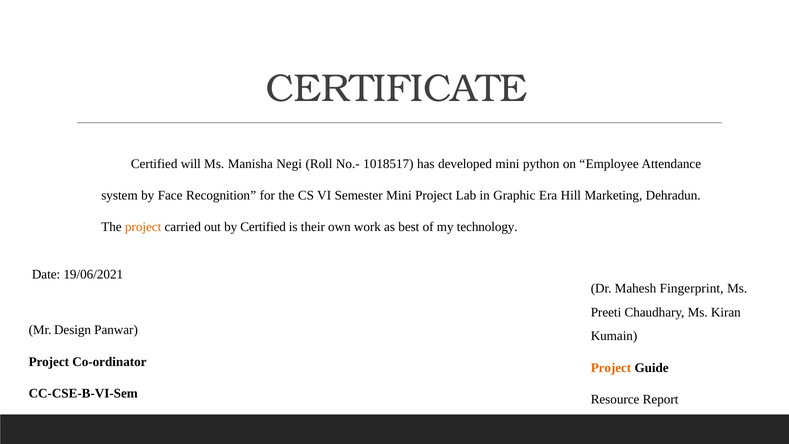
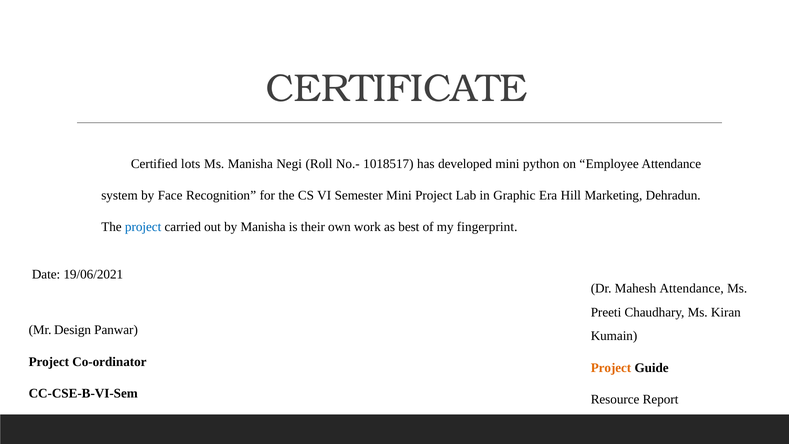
will: will -> lots
project at (143, 227) colour: orange -> blue
by Certified: Certified -> Manisha
technology: technology -> fingerprint
Mahesh Fingerprint: Fingerprint -> Attendance
